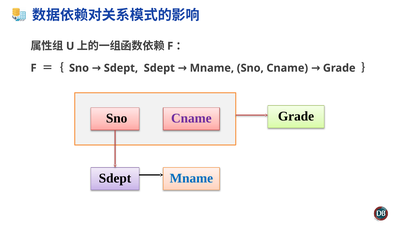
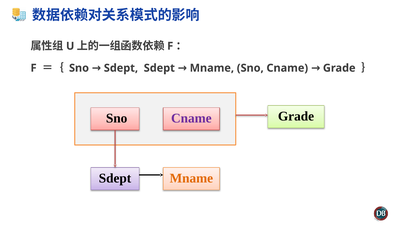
Mname at (191, 178) colour: blue -> orange
